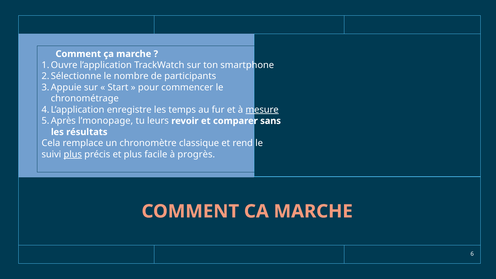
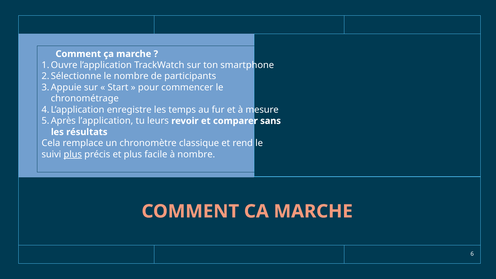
mesure underline: present -> none
l’monopage at (106, 121): l’monopage -> l’application
à progrès: progrès -> nombre
